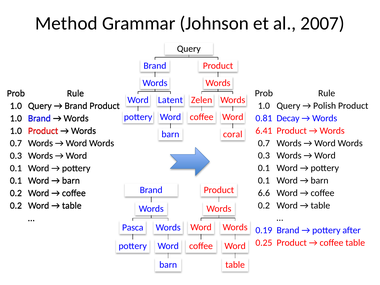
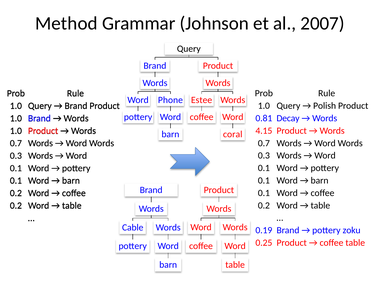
Latent: Latent -> Phone
Zelen: Zelen -> Estee
6.41: 6.41 -> 4.15
6.6 at (264, 193): 6.6 -> 0.1
Pasca: Pasca -> Cable
after: after -> zoku
